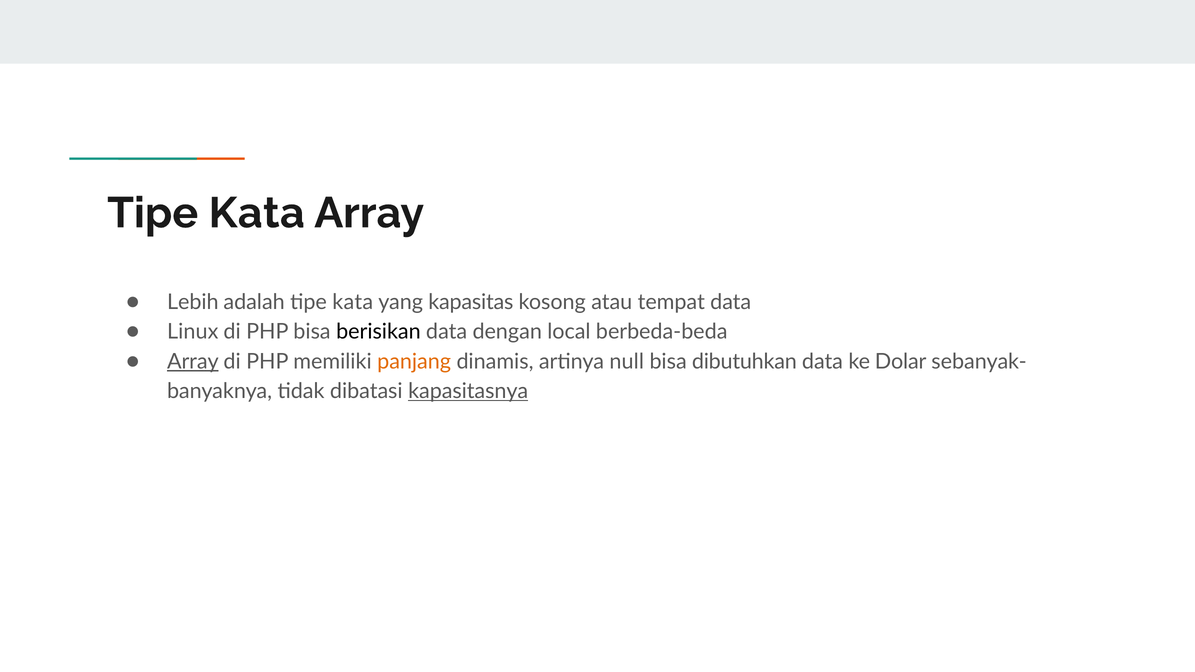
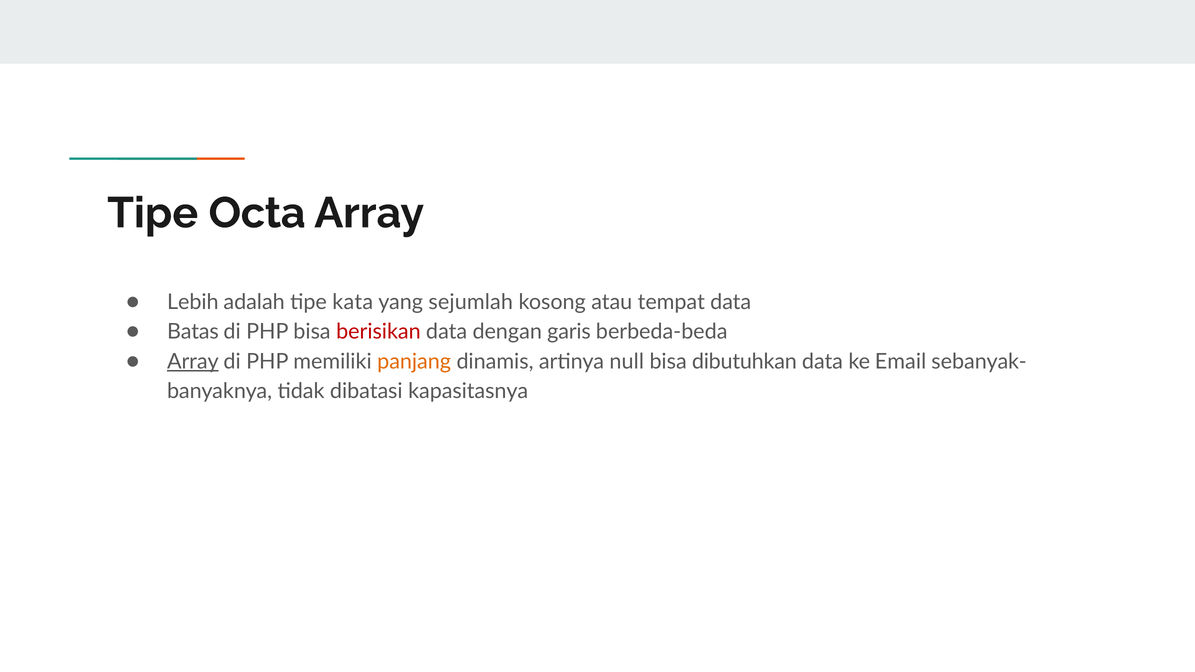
Kata at (257, 213): Kata -> Octa
kapasitas: kapasitas -> sejumlah
Linux: Linux -> Batas
berisikan colour: black -> red
local: local -> garis
Dolar: Dolar -> Email
kapasitasnya underline: present -> none
